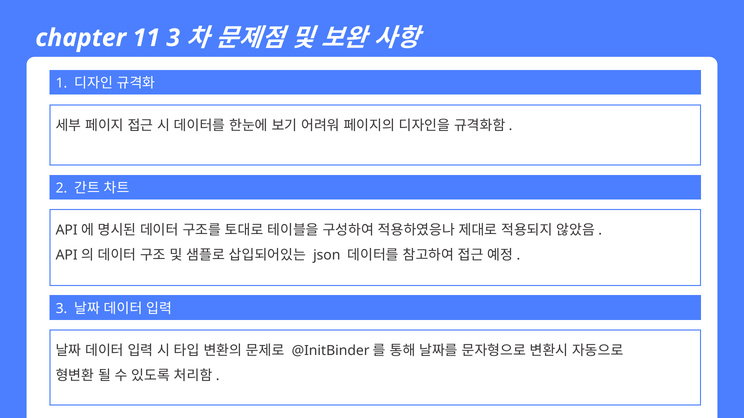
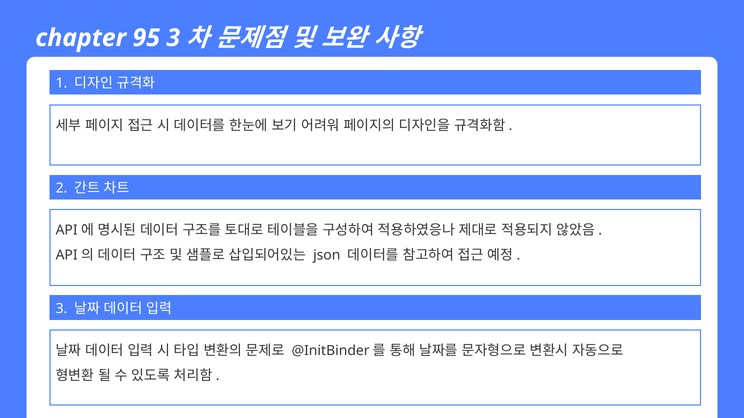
11: 11 -> 95
